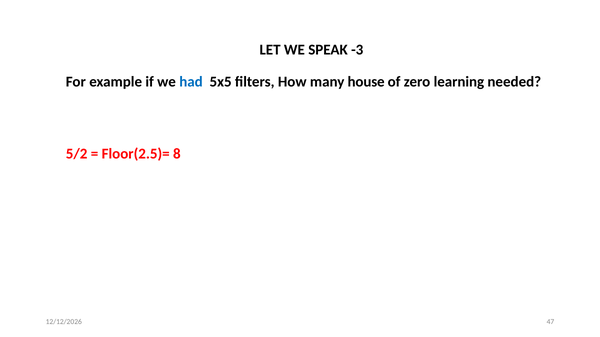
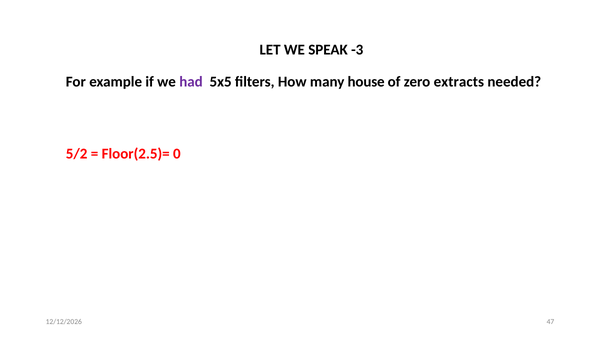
had colour: blue -> purple
learning: learning -> extracts
8: 8 -> 0
